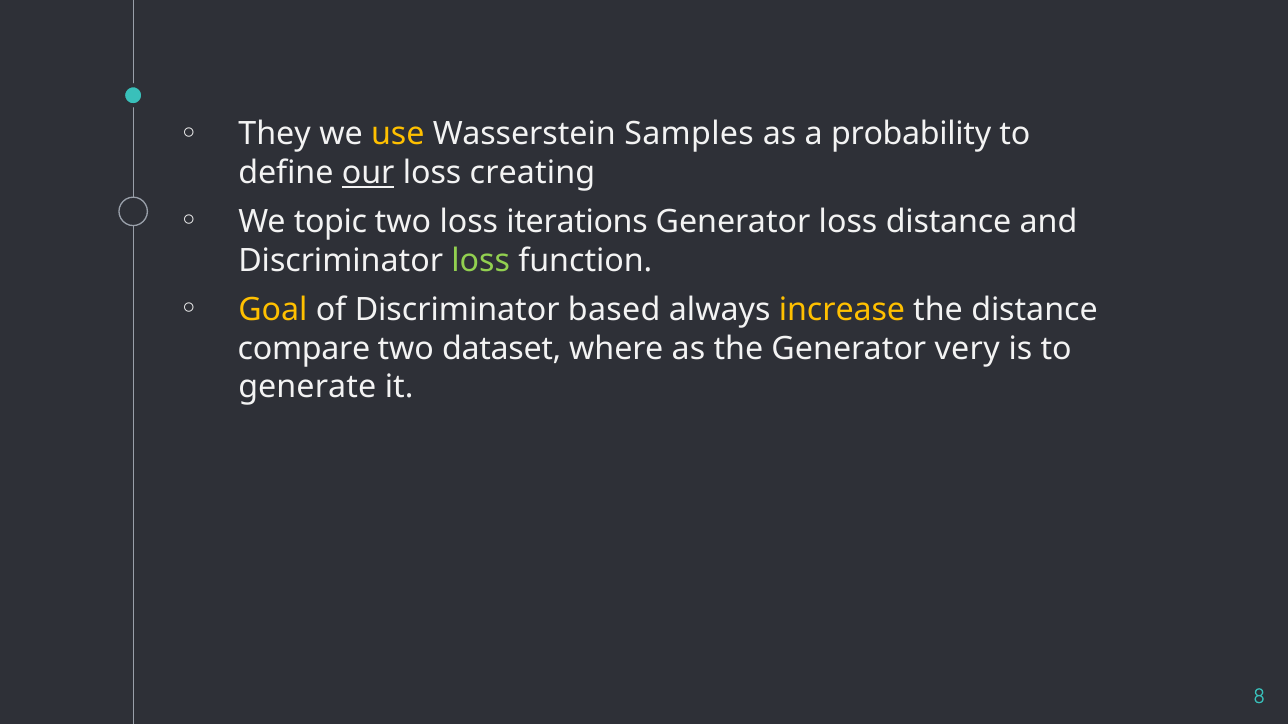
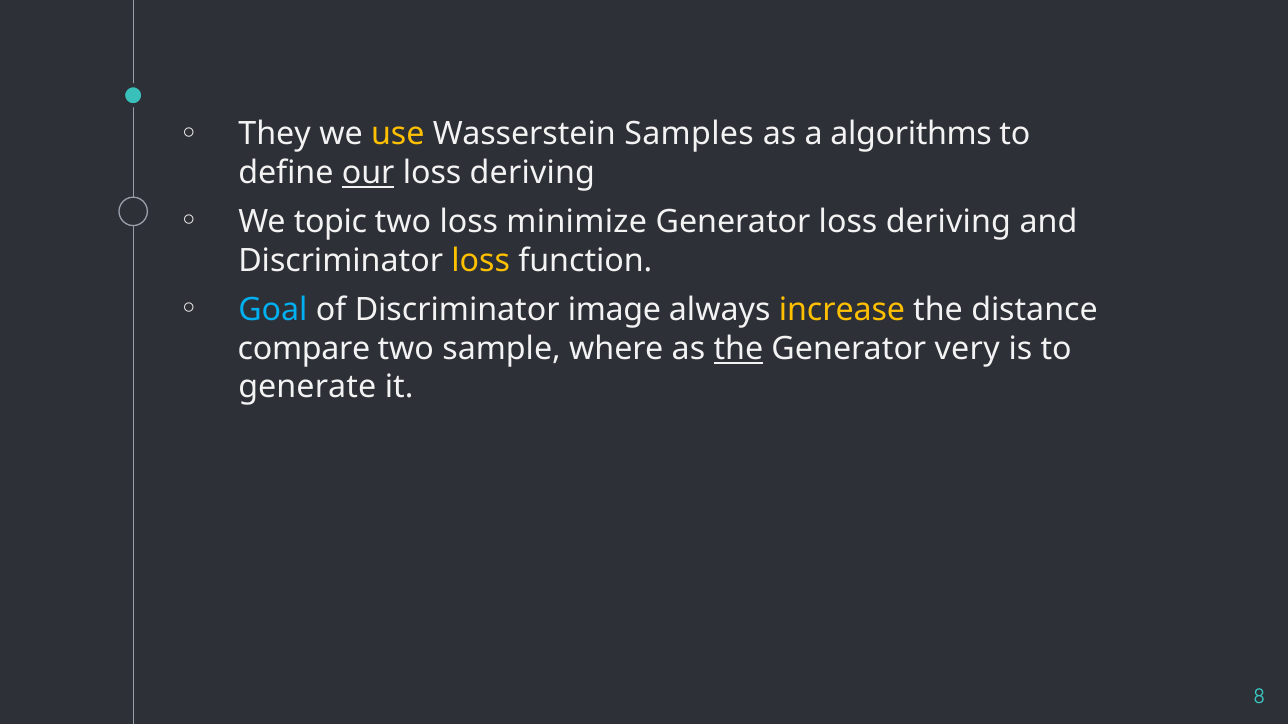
probability: probability -> algorithms
creating at (532, 173): creating -> deriving
iterations: iterations -> minimize
Generator loss distance: distance -> deriving
loss at (481, 261) colour: light green -> yellow
Goal colour: yellow -> light blue
based: based -> image
dataset: dataset -> sample
the at (738, 349) underline: none -> present
